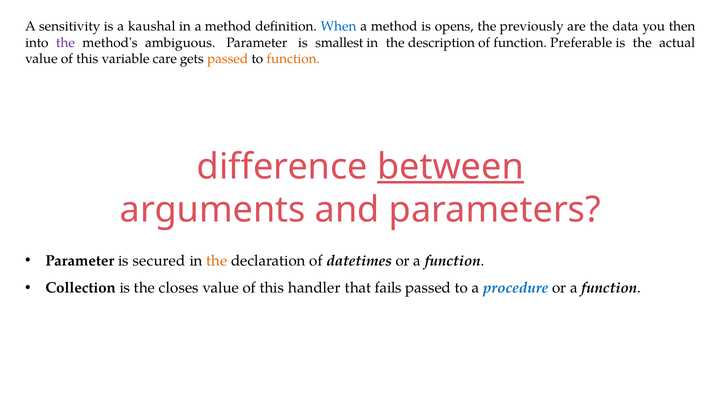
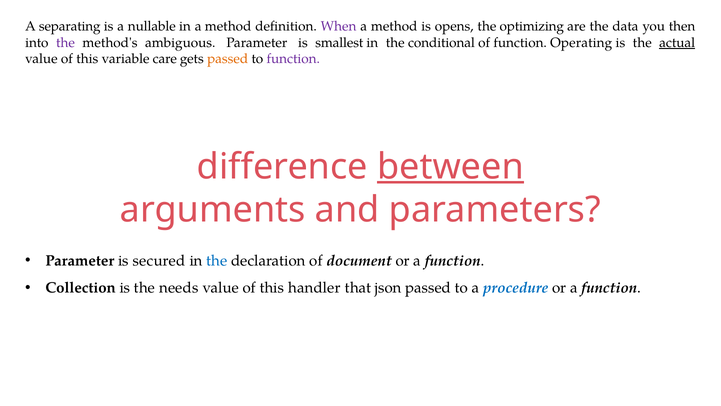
sensitivity: sensitivity -> separating
kaushal: kaushal -> nullable
When colour: blue -> purple
previously: previously -> optimizing
description: description -> conditional
Preferable: Preferable -> Operating
actual underline: none -> present
function at (293, 59) colour: orange -> purple
the at (217, 261) colour: orange -> blue
datetimes: datetimes -> document
closes: closes -> needs
fails: fails -> json
